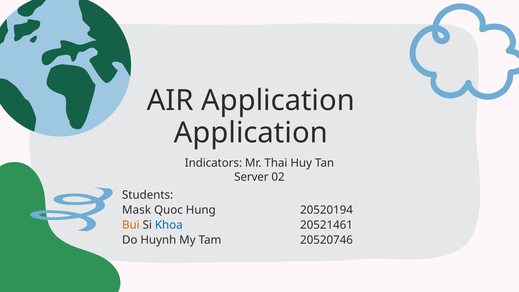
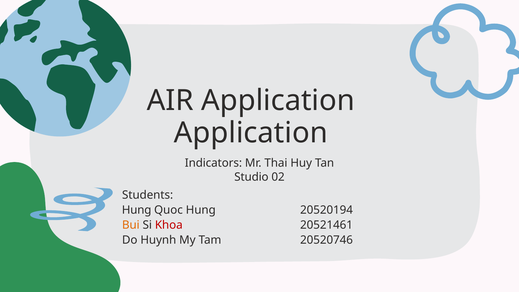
Server: Server -> Studio
Mask at (137, 210): Mask -> Hung
Khoa colour: blue -> red
